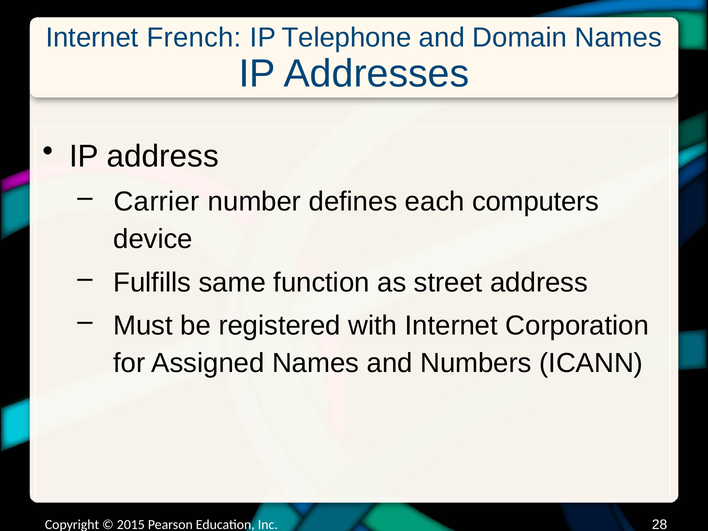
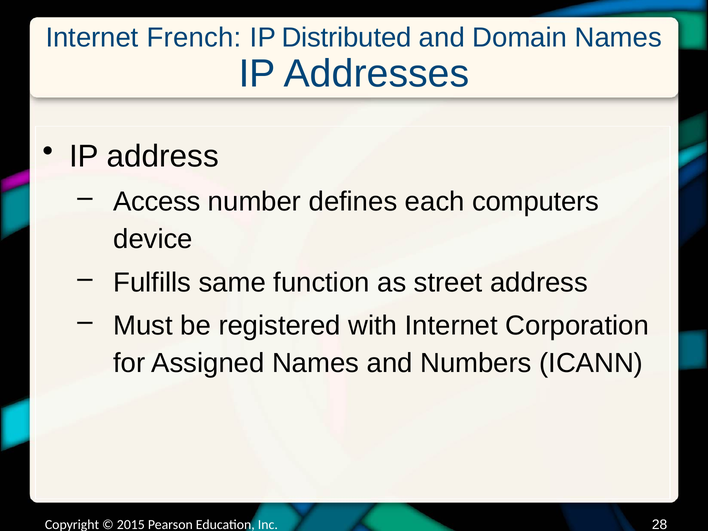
Telephone: Telephone -> Distributed
Carrier: Carrier -> Access
